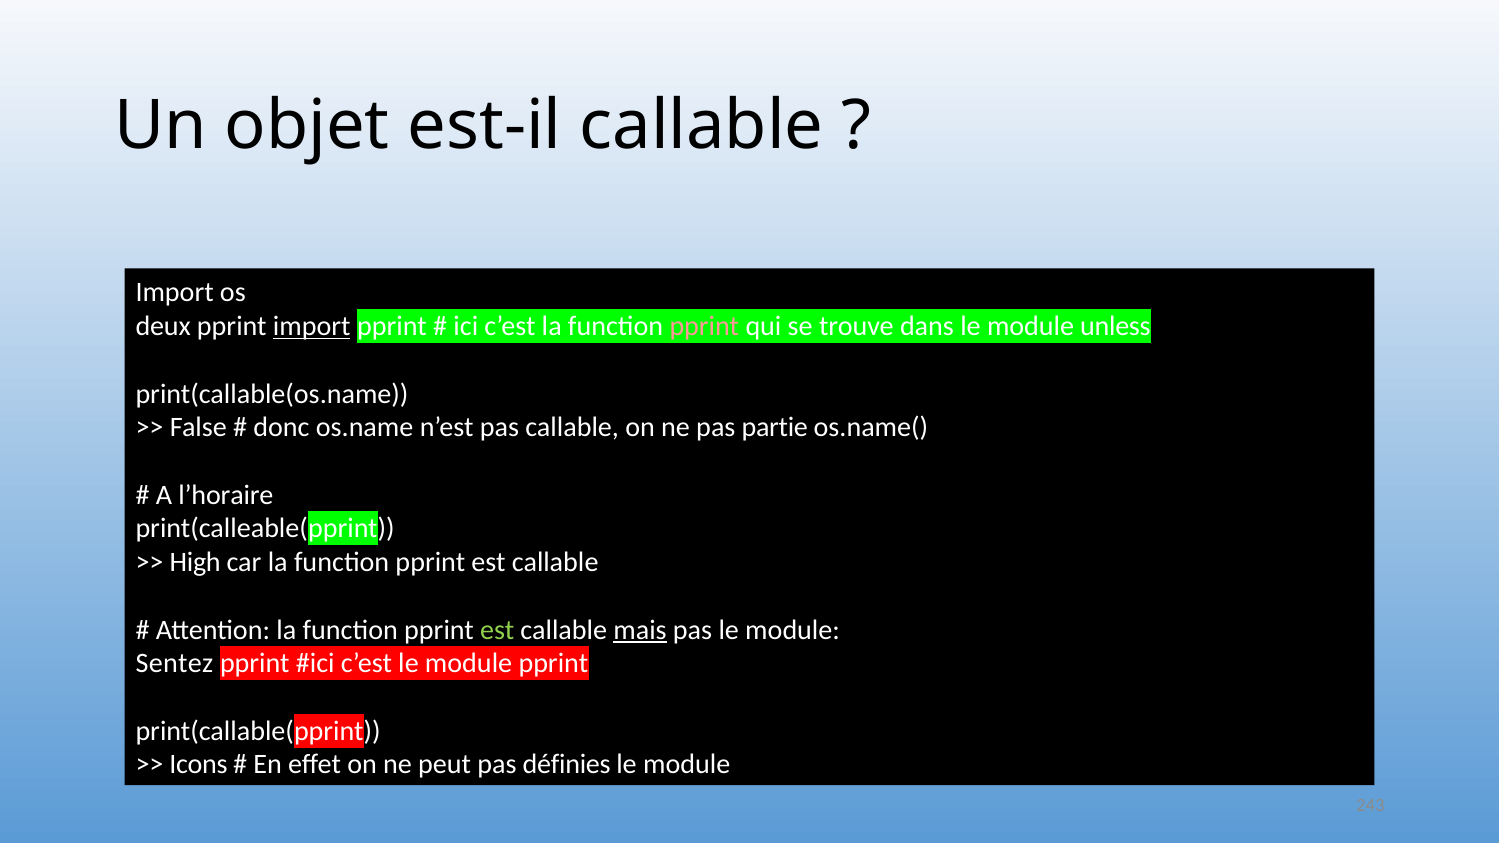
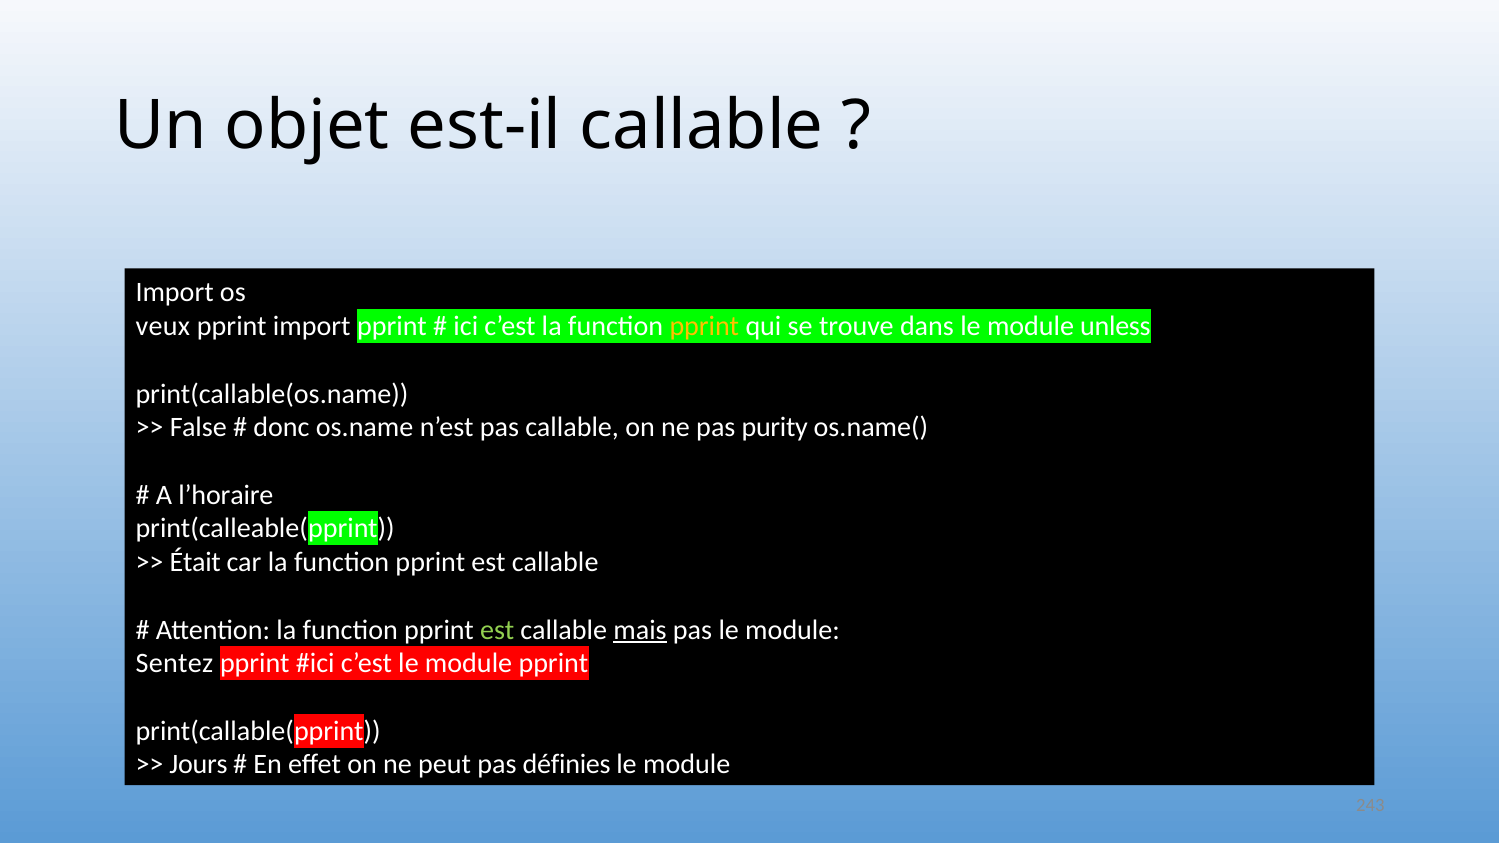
deux: deux -> veux
import at (312, 326) underline: present -> none
pprint at (704, 326) colour: pink -> yellow
partie: partie -> purity
High: High -> Était
Icons: Icons -> Jours
